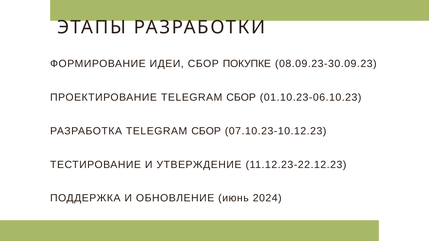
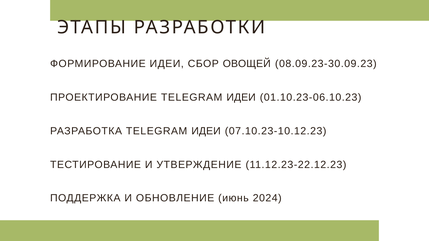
ПОКУПКЕ: ПОКУПКЕ -> ОВОЩЕЙ
ПРОЕКТИРОВАНИЕ TELEGRAM СБОР: СБОР -> ИДЕИ
РАЗРАБОТКА TELEGRAM СБОР: СБОР -> ИДЕИ
